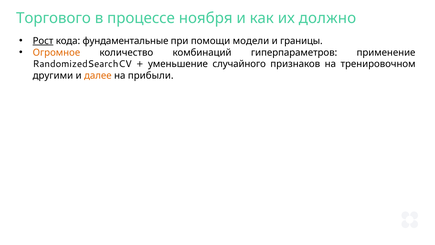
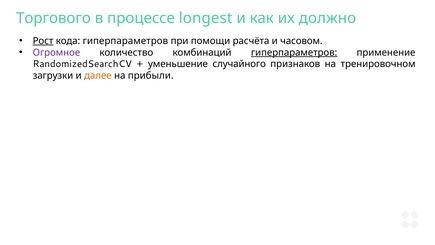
ноября: ноября -> longest
кода фундаментальные: фундаментальные -> гиперпараметров
модели: модели -> расчёта
границы: границы -> часовом
Огромное colour: orange -> purple
гиперпараметров at (294, 52) underline: none -> present
другими: другими -> загрузки
